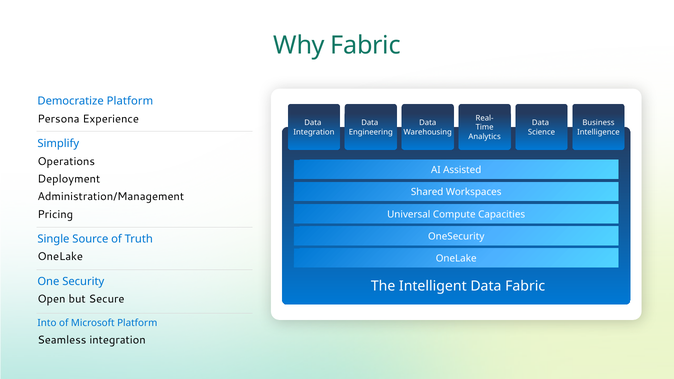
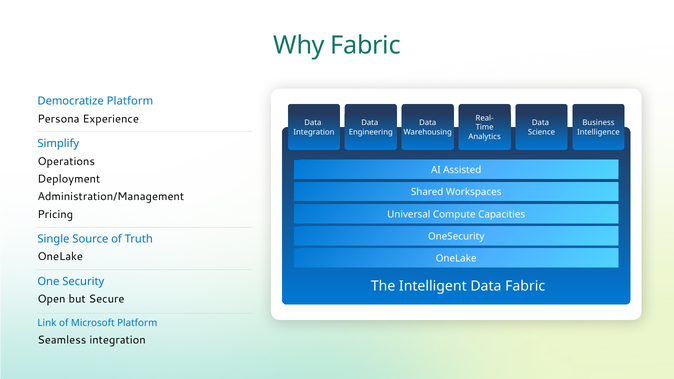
Into: Into -> Link
